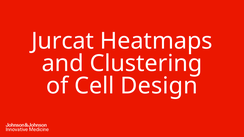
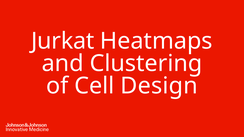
Jurcat: Jurcat -> Jurkat
